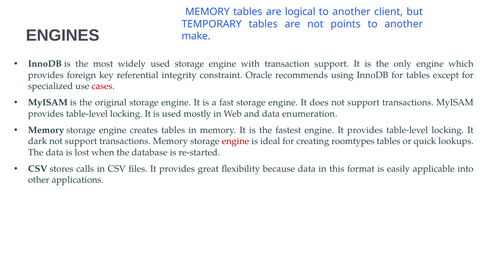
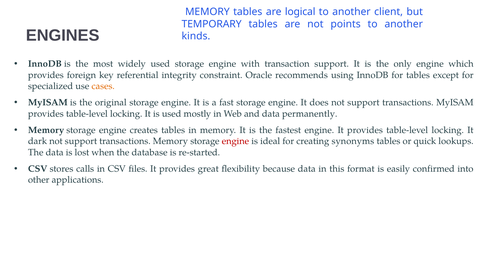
make: make -> kinds
cases colour: red -> orange
enumeration: enumeration -> permanently
roomtypes: roomtypes -> synonyms
applicable: applicable -> confirmed
